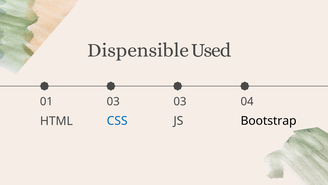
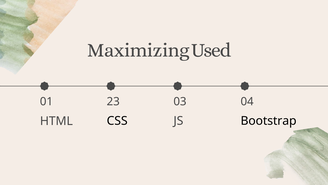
Dispensible: Dispensible -> Maximizing
01 03: 03 -> 23
CSS colour: blue -> black
